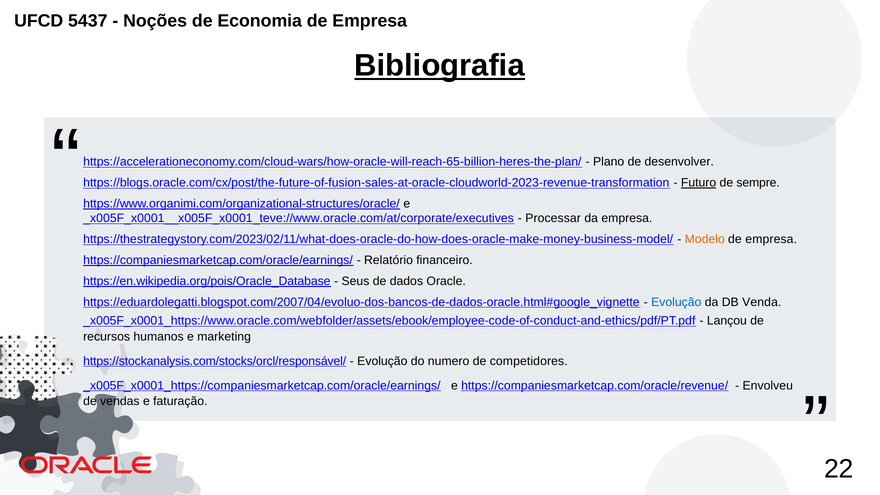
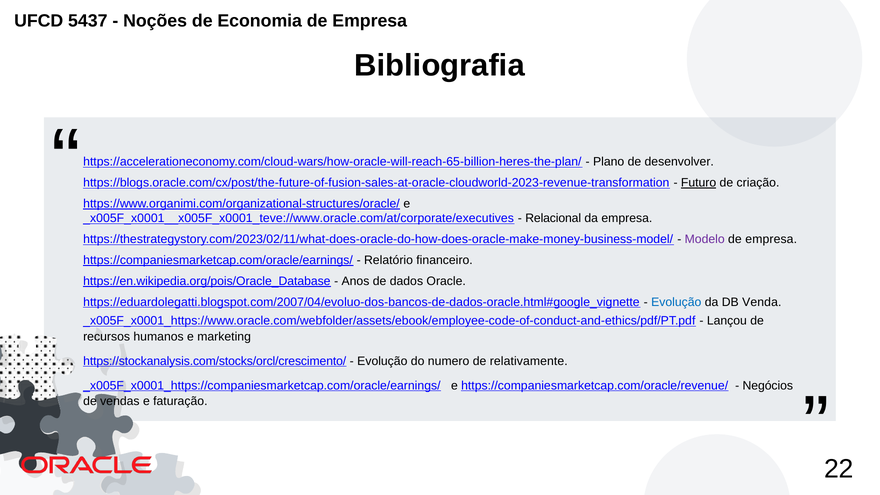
Bibliografia underline: present -> none
sempre: sempre -> criação
Processar: Processar -> Relacional
Modelo colour: orange -> purple
Seus: Seus -> Anos
https://stockanalysis.com/stocks/orcl/responsável/: https://stockanalysis.com/stocks/orcl/responsável/ -> https://stockanalysis.com/stocks/orcl/crescimento/
competidores: competidores -> relativamente
Envolveu: Envolveu -> Negócios
